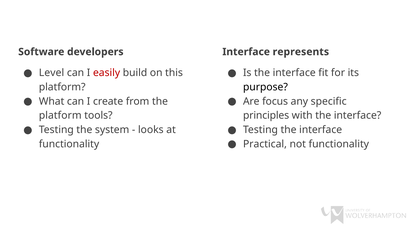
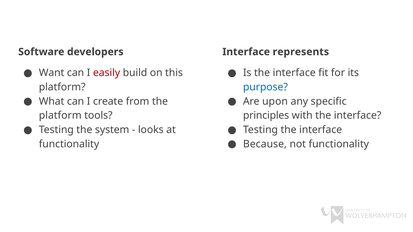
Level: Level -> Want
purpose colour: black -> blue
focus: focus -> upon
Practical: Practical -> Because
